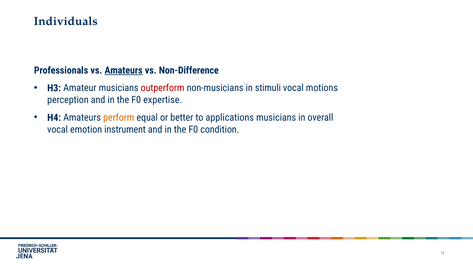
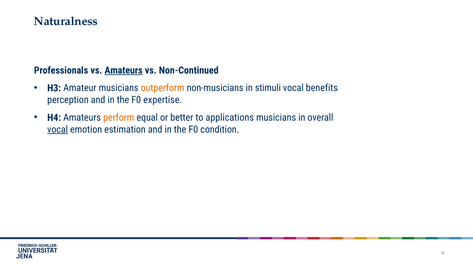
Individuals: Individuals -> Naturalness
Non-Difference: Non-Difference -> Non-Continued
outperform colour: red -> orange
motions: motions -> benefits
vocal at (58, 129) underline: none -> present
instrument: instrument -> estimation
